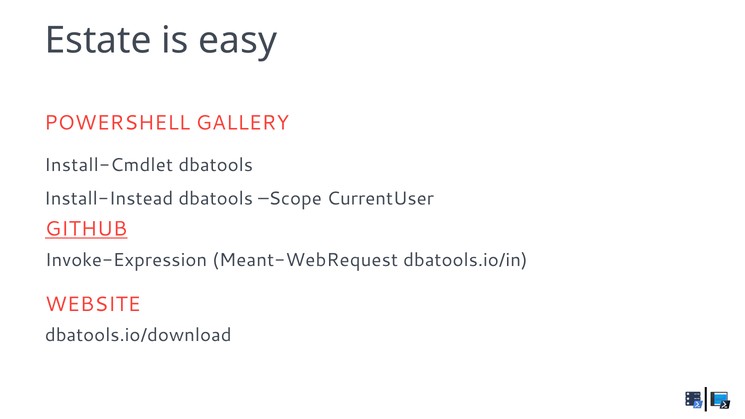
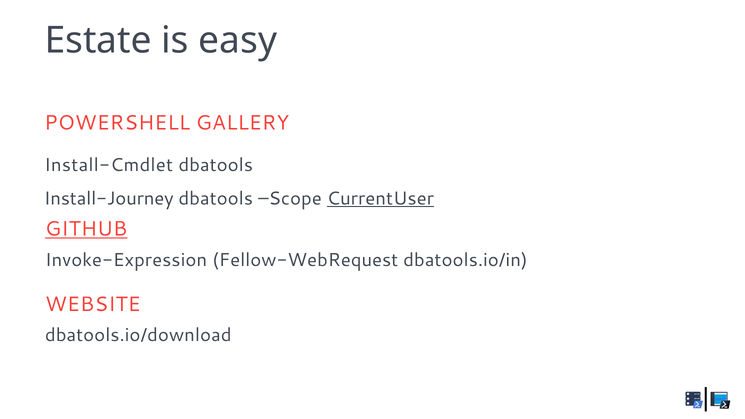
Install-Instead: Install-Instead -> Install-Journey
CurrentUser underline: none -> present
Meant-WebRequest: Meant-WebRequest -> Fellow-WebRequest
